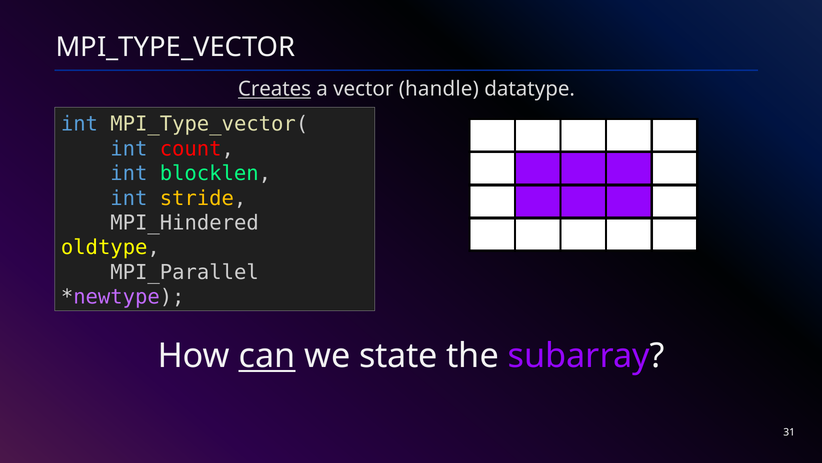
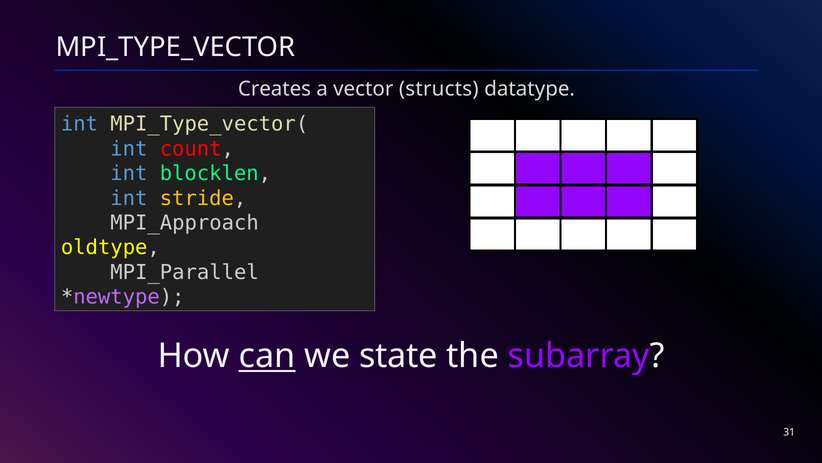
Creates underline: present -> none
handle: handle -> structs
MPI_Hindered: MPI_Hindered -> MPI_Approach
